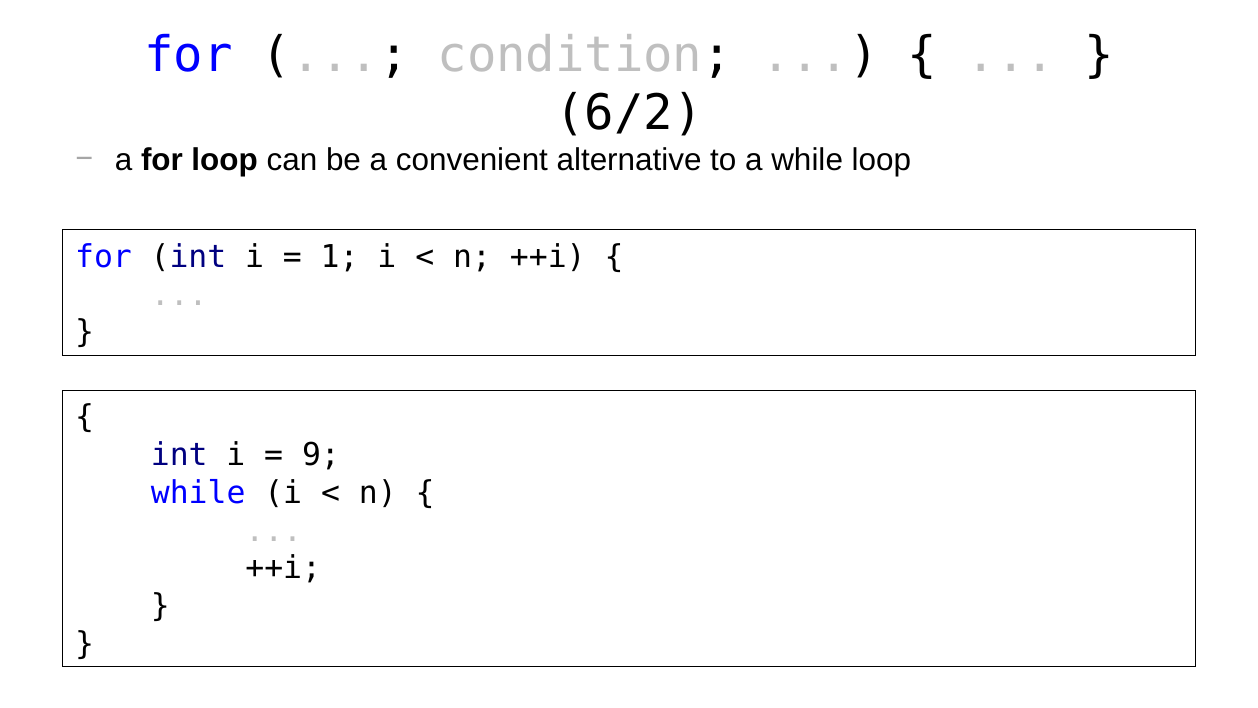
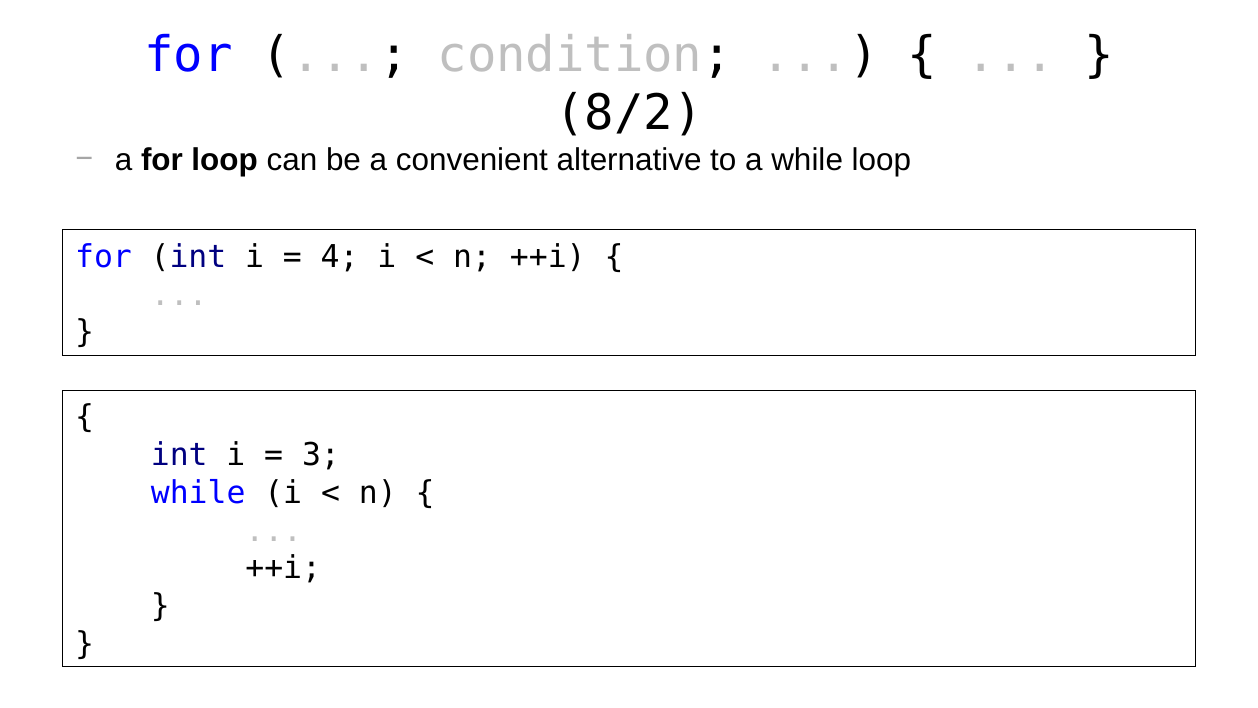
6/2: 6/2 -> 8/2
1: 1 -> 4
9: 9 -> 3
